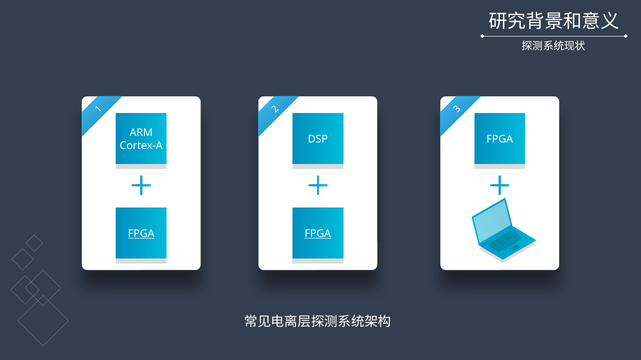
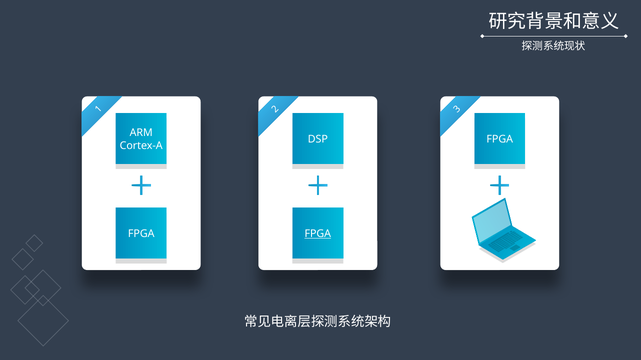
FPGA at (141, 234) underline: present -> none
